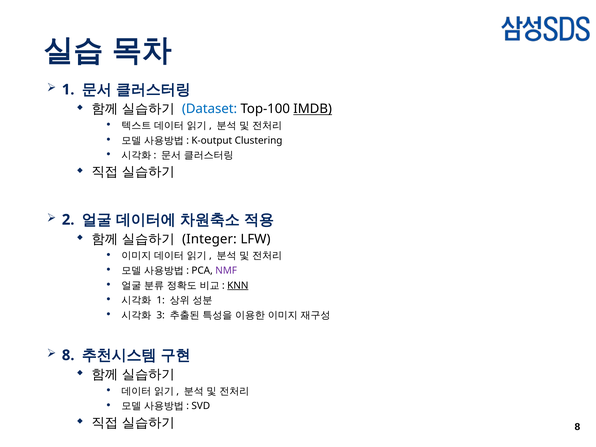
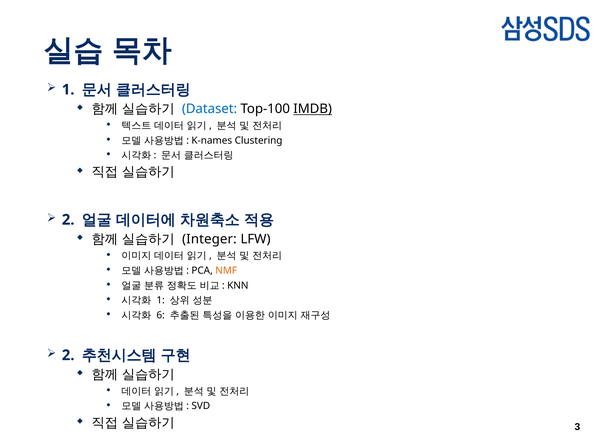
K-output: K-output -> K-names
NMF colour: purple -> orange
KNN underline: present -> none
3: 3 -> 6
8 at (68, 355): 8 -> 2
8 at (577, 427): 8 -> 3
